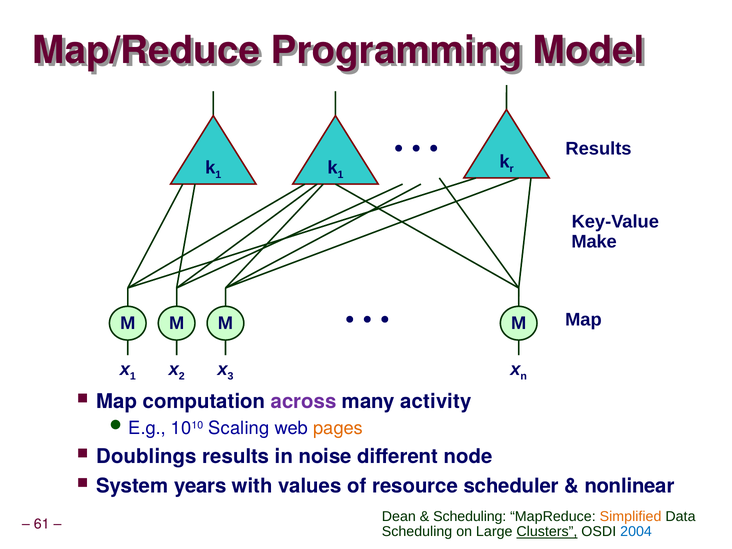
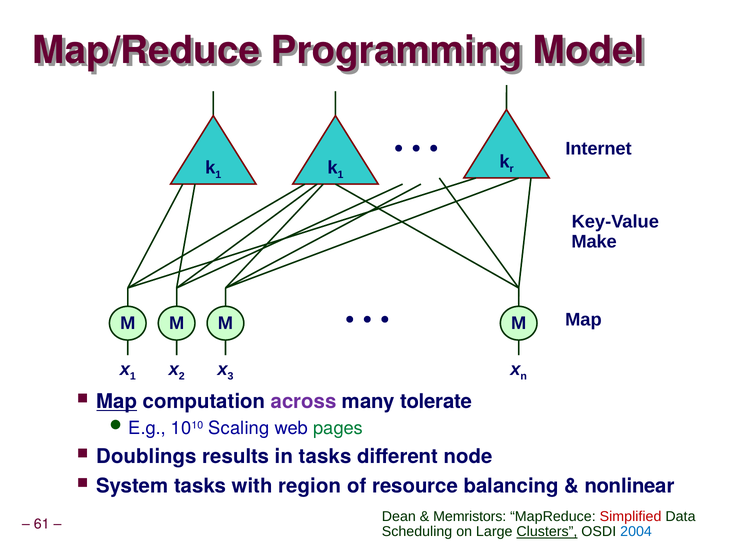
Results at (599, 149): Results -> Internet
Map at (117, 402) underline: none -> present
activity: activity -> tolerate
pages colour: orange -> green
in noise: noise -> tasks
System years: years -> tasks
values: values -> region
scheduler: scheduler -> balancing
Scheduling at (470, 516): Scheduling -> Memristors
Simplified colour: orange -> red
